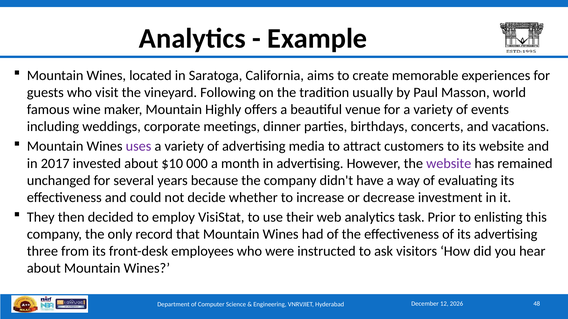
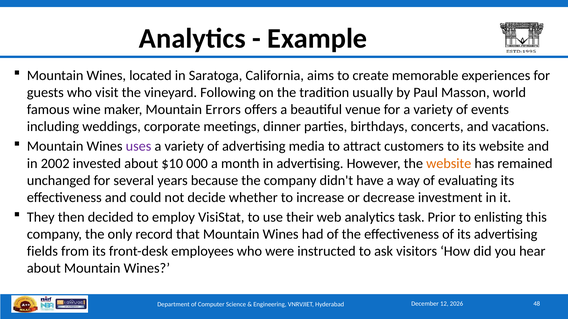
Highly: Highly -> Errors
2017: 2017 -> 2002
website at (449, 164) colour: purple -> orange
three: three -> fields
